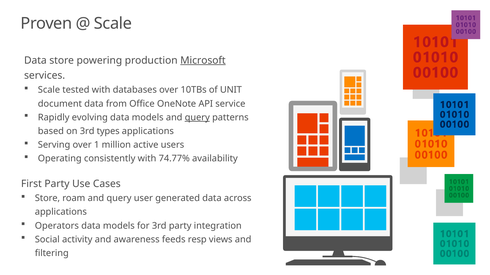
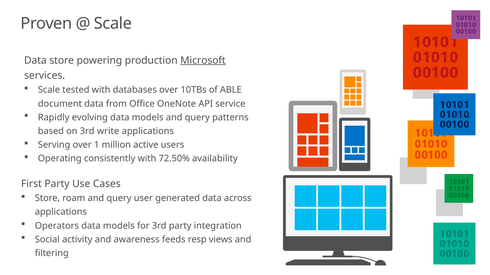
UNIT: UNIT -> ABLE
query at (197, 118) underline: present -> none
types: types -> write
74.77%: 74.77% -> 72.50%
